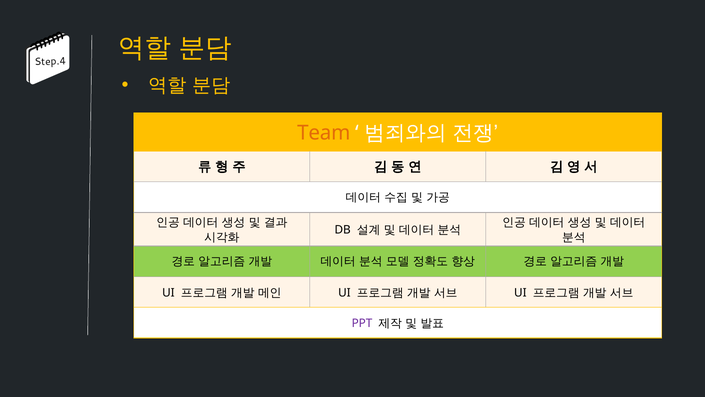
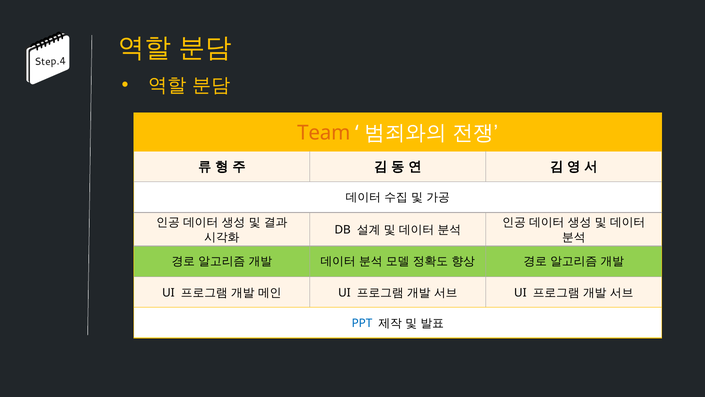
PPT colour: purple -> blue
